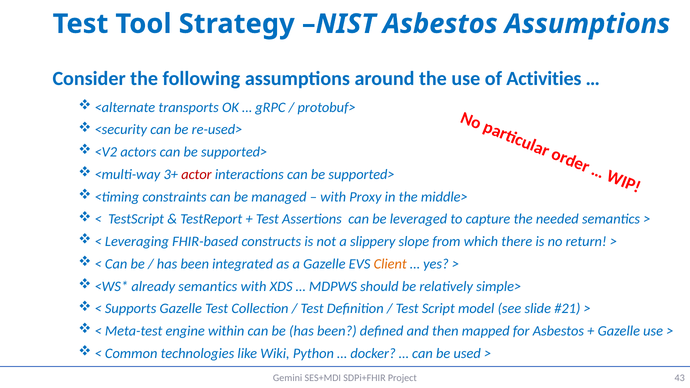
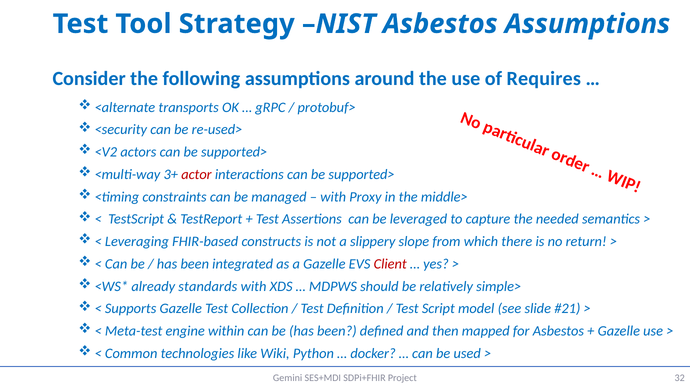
Activities: Activities -> Requires
Client colour: orange -> red
already semantics: semantics -> standards
43: 43 -> 32
